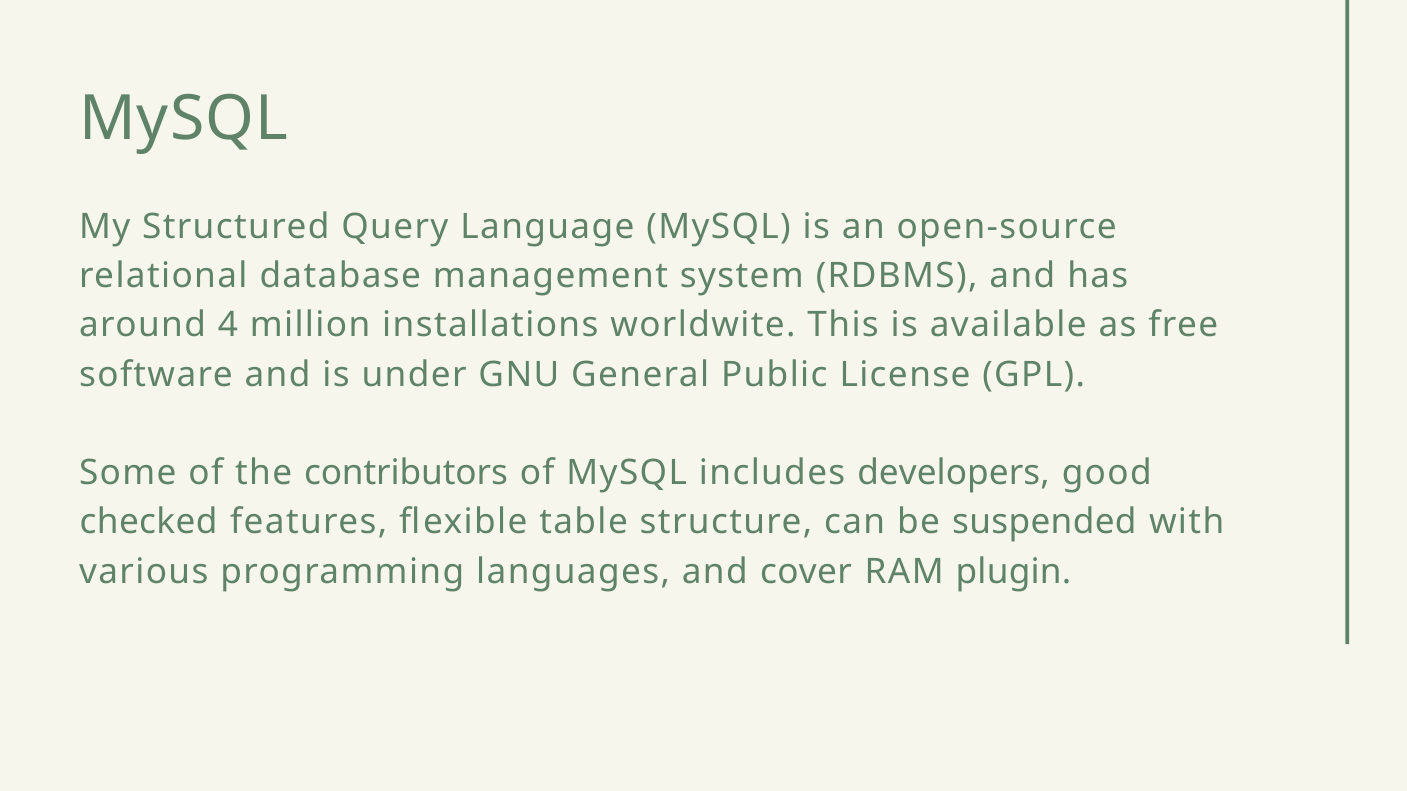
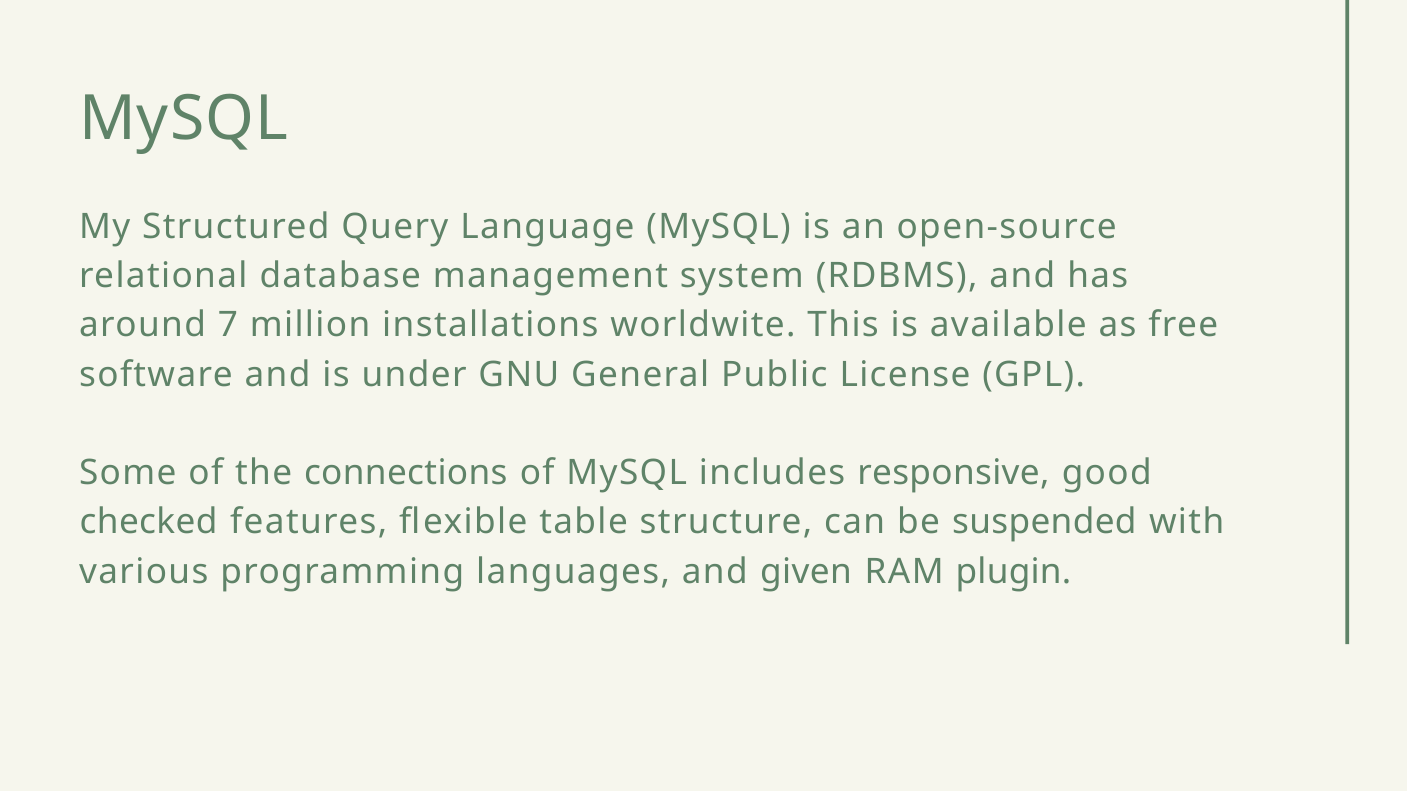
4: 4 -> 7
contributors: contributors -> connections
developers: developers -> responsive
cover: cover -> given
